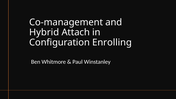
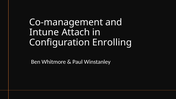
Hybrid: Hybrid -> Intune
